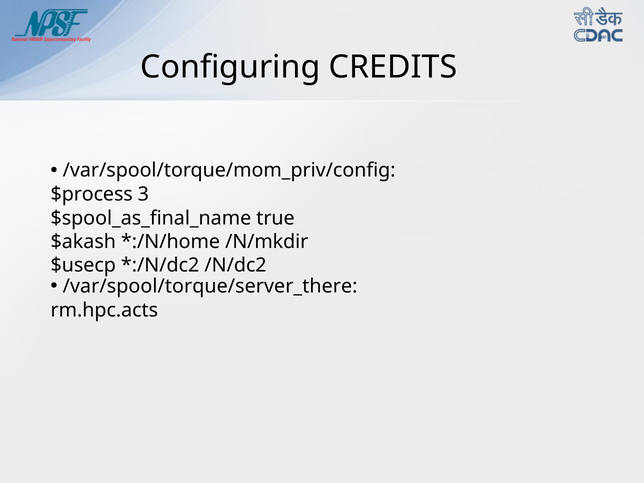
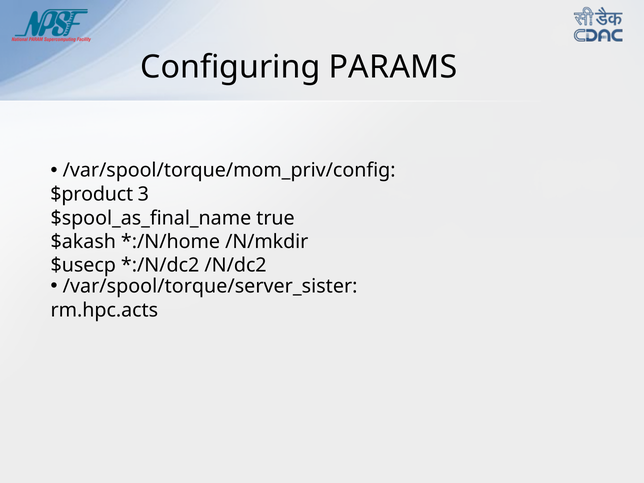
CREDITS: CREDITS -> PARAMS
$process: $process -> $product
/var/spool/torque/server_there: /var/spool/torque/server_there -> /var/spool/torque/server_sister
